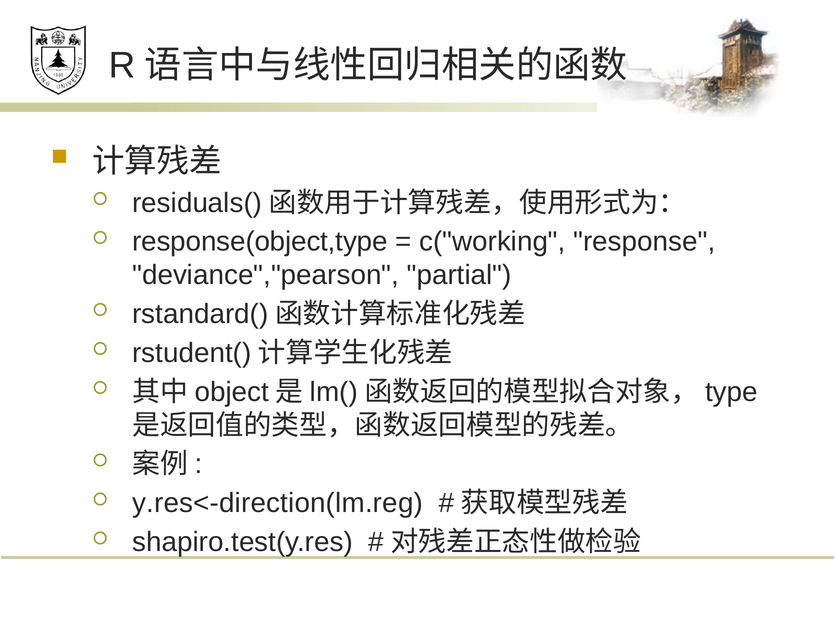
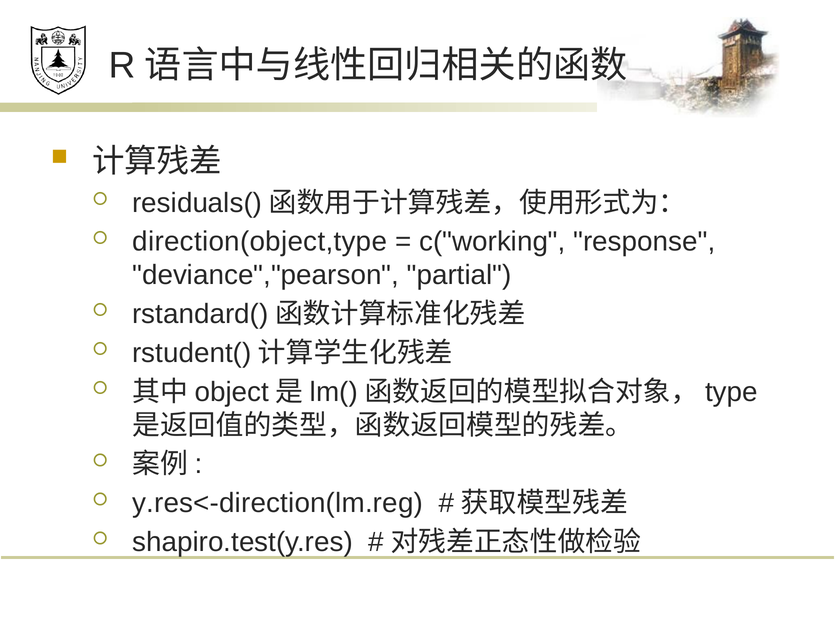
response(object,type: response(object,type -> direction(object,type
